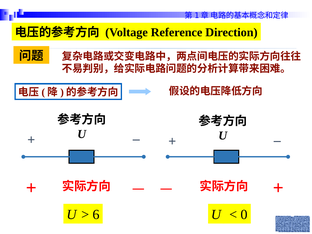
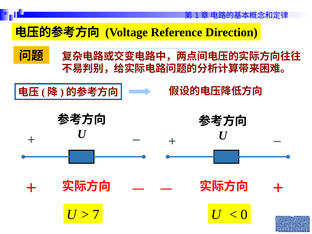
6: 6 -> 7
